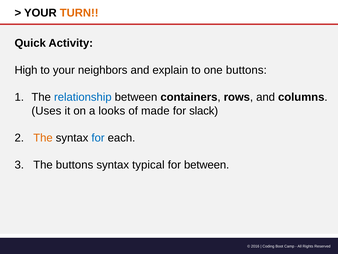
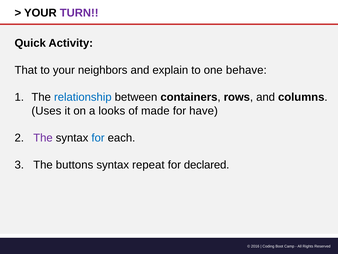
TURN colour: orange -> purple
High: High -> That
one buttons: buttons -> behave
slack: slack -> have
The at (43, 138) colour: orange -> purple
typical: typical -> repeat
for between: between -> declared
